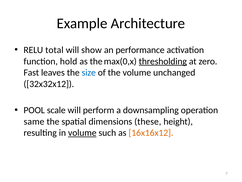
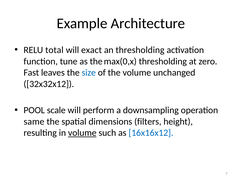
show: show -> exact
an performance: performance -> thresholding
hold: hold -> tune
thresholding at (163, 61) underline: present -> none
these: these -> filters
16x16x12 colour: orange -> blue
